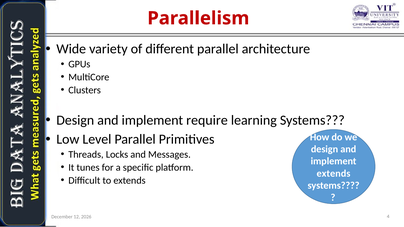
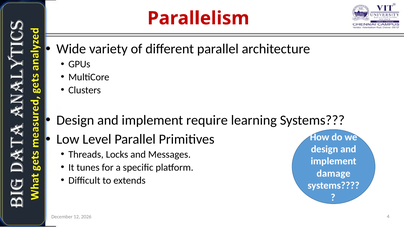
extends at (334, 174): extends -> damage
